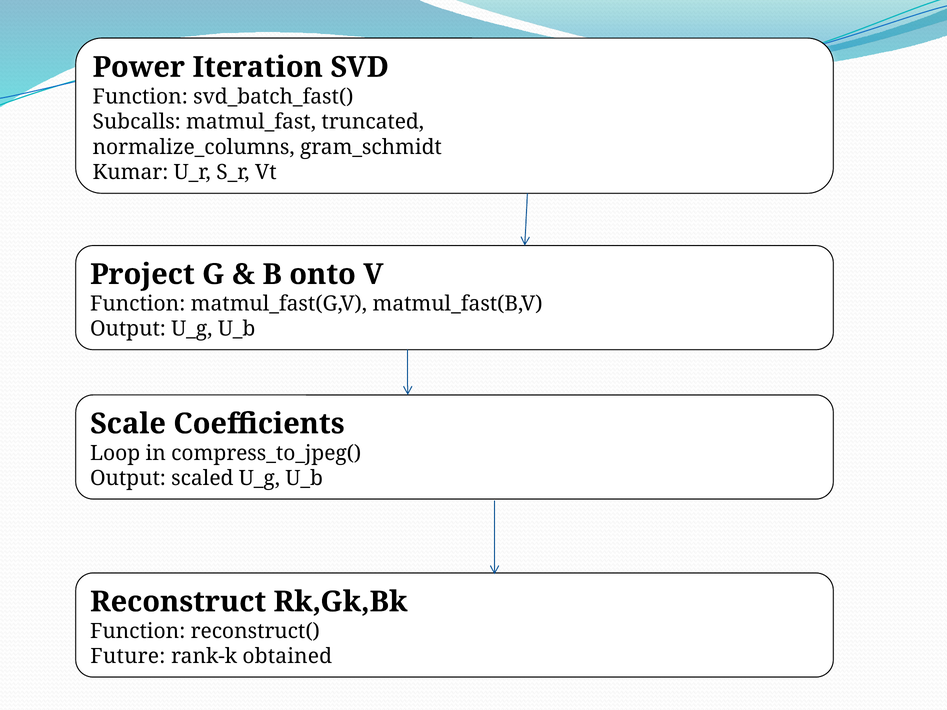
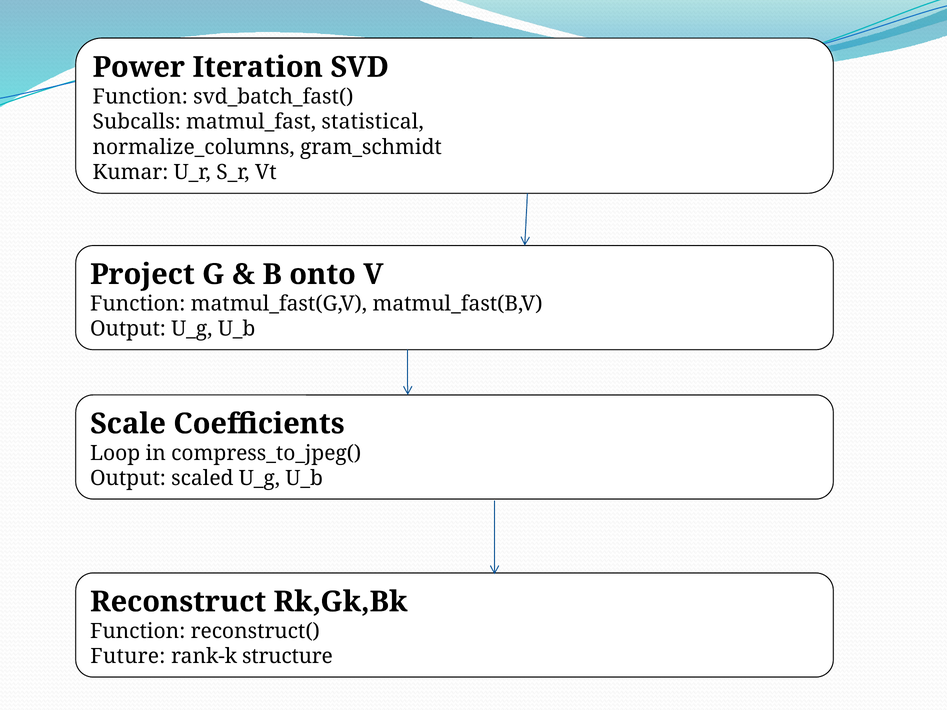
truncated: truncated -> statistical
obtained: obtained -> structure
